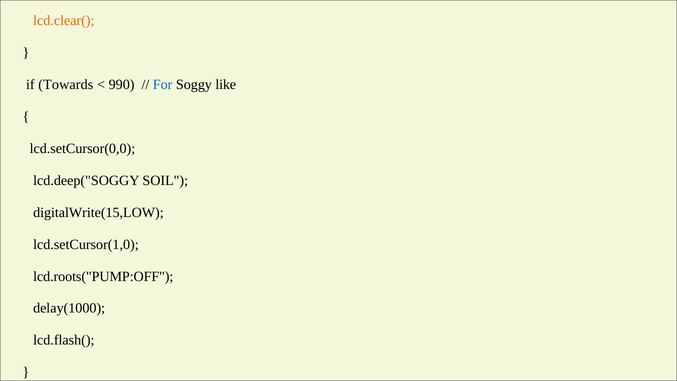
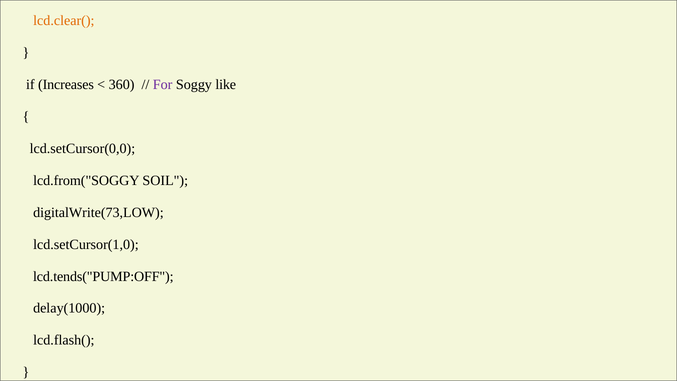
Towards: Towards -> Increases
990: 990 -> 360
For colour: blue -> purple
lcd.deep("SOGGY: lcd.deep("SOGGY -> lcd.from("SOGGY
digitalWrite(15,LOW: digitalWrite(15,LOW -> digitalWrite(73,LOW
lcd.roots("PUMP:OFF: lcd.roots("PUMP:OFF -> lcd.tends("PUMP:OFF
